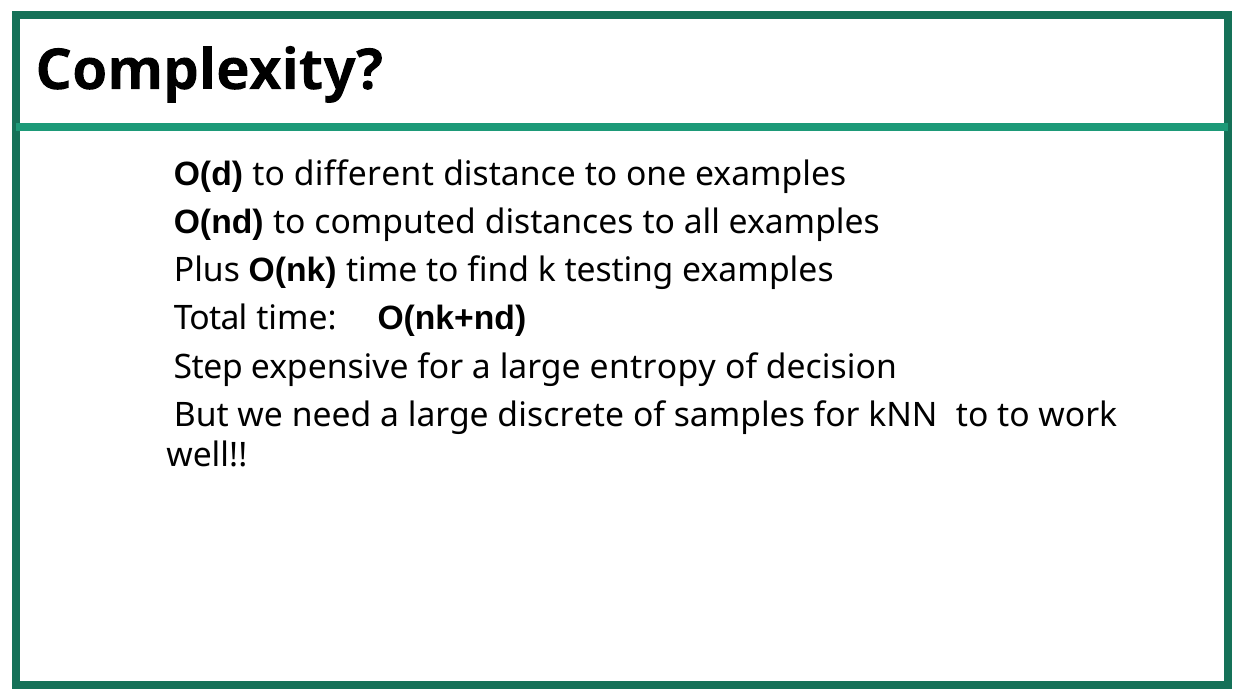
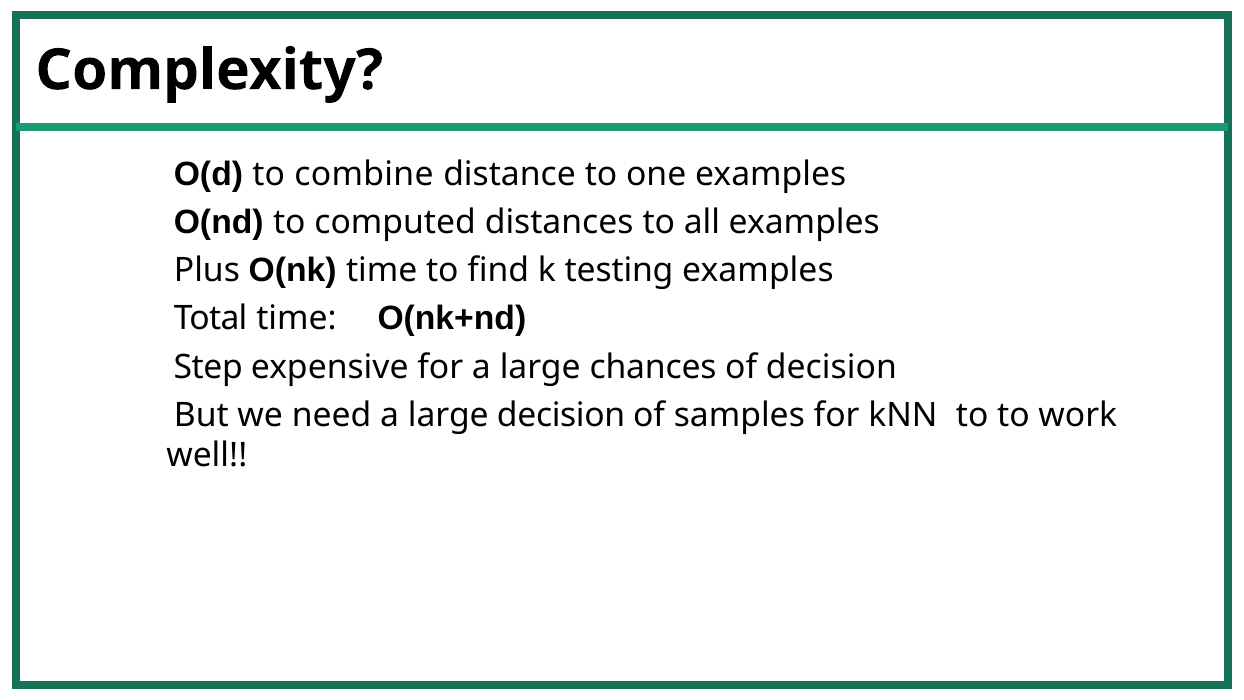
different: different -> combine
entropy: entropy -> chances
large discrete: discrete -> decision
